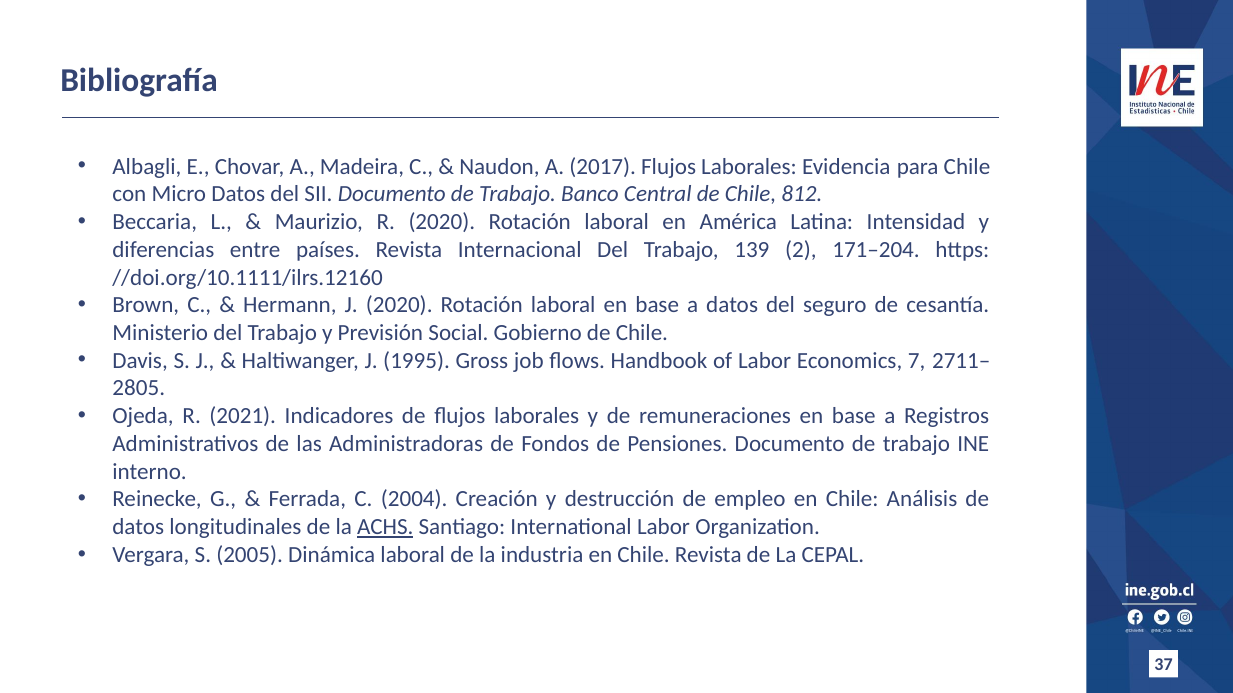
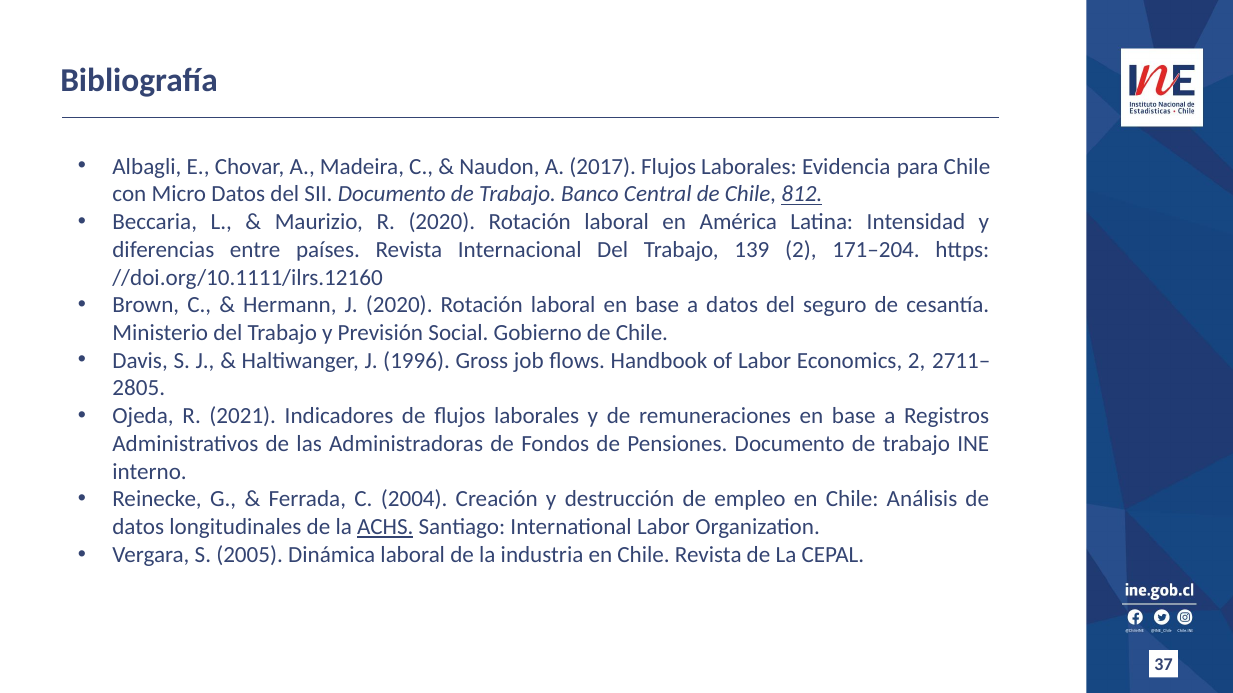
812 underline: none -> present
1995: 1995 -> 1996
Economics 7: 7 -> 2
